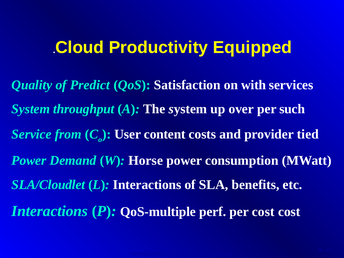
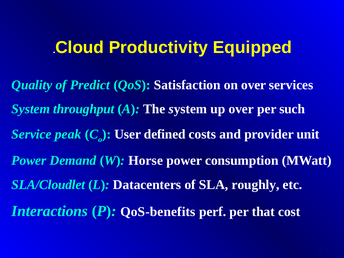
on with: with -> over
from: from -> peak
content: content -> defined
tied: tied -> unit
L Interactions: Interactions -> Datacenters
benefits: benefits -> roughly
QoS-multiple: QoS-multiple -> QoS-benefits
per cost: cost -> that
